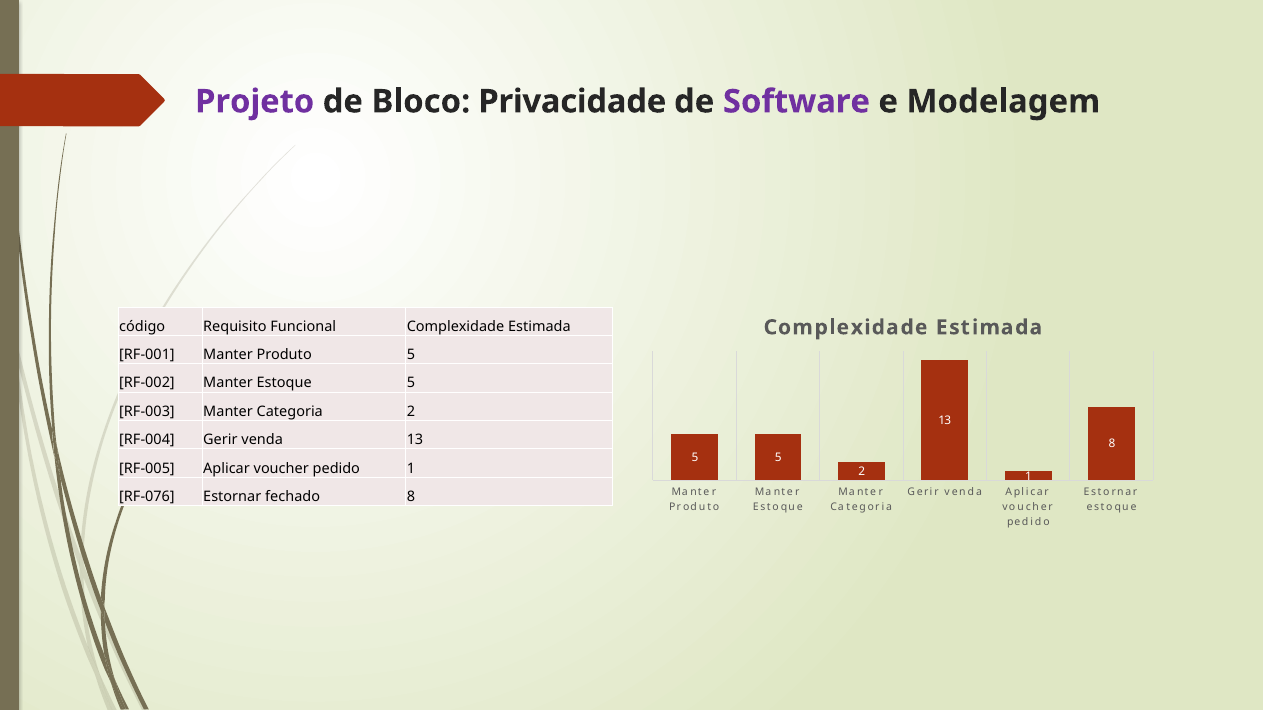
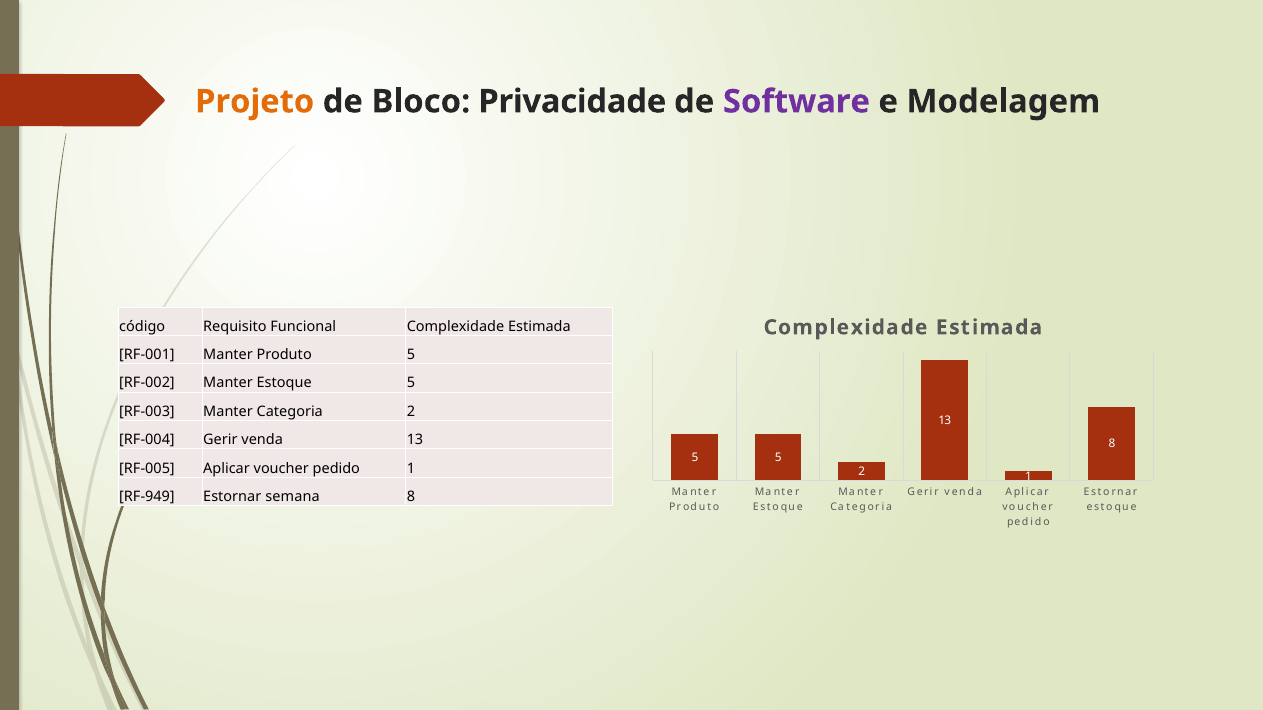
Projeto colour: purple -> orange
RF-076: RF-076 -> RF-949
fechado: fechado -> semana
